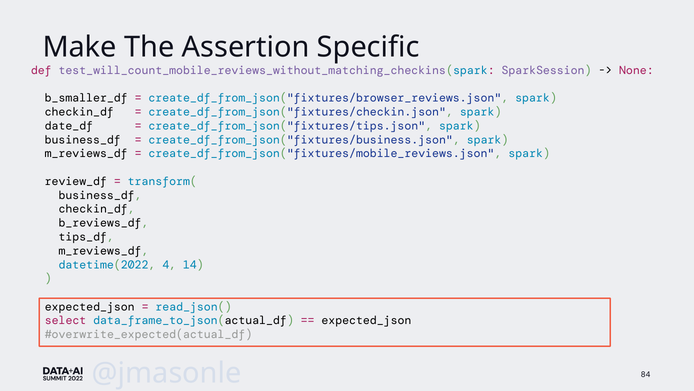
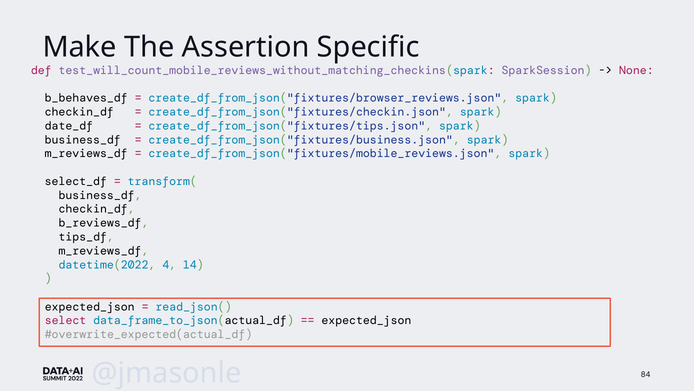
b_smaller_df: b_smaller_df -> b_behaves_df
review_df: review_df -> select_df
